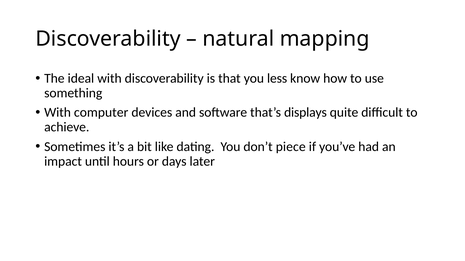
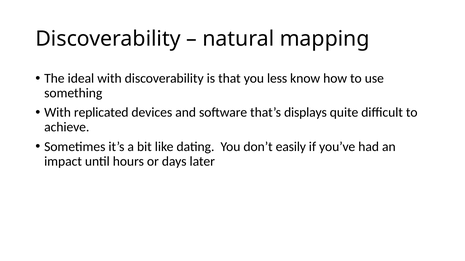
computer: computer -> replicated
piece: piece -> easily
